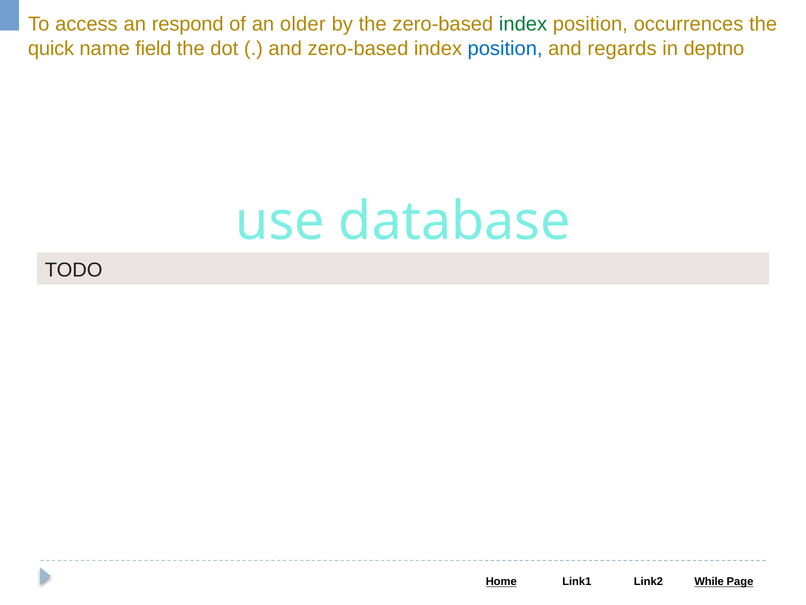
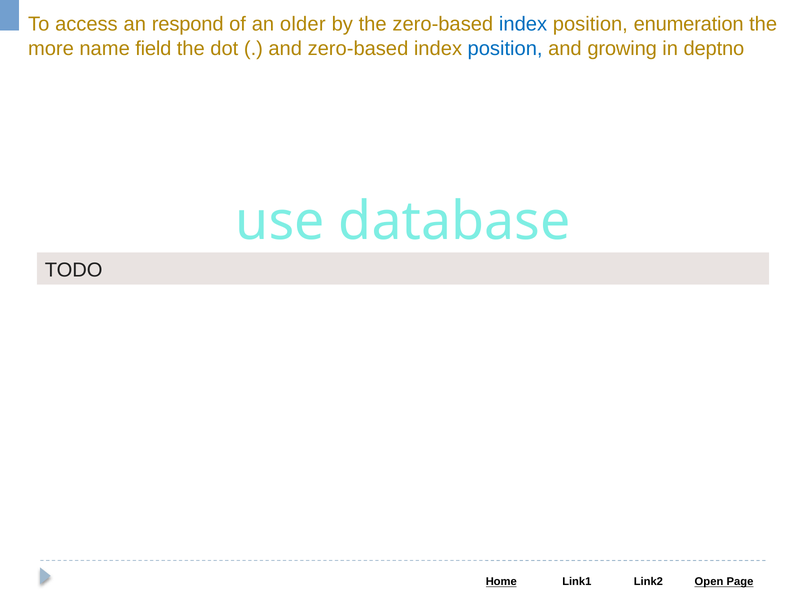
index at (523, 24) colour: green -> blue
occurrences: occurrences -> enumeration
quick: quick -> more
regards: regards -> growing
While: While -> Open
